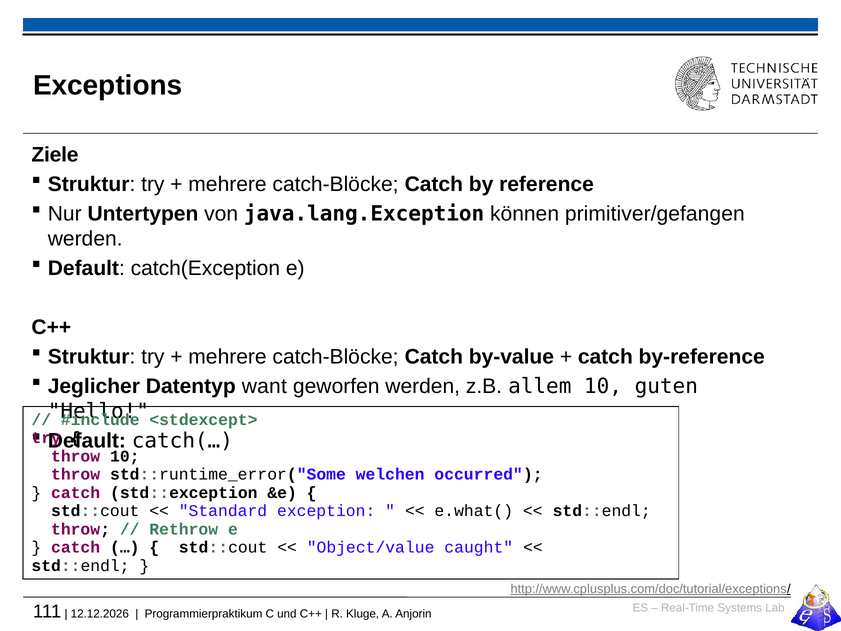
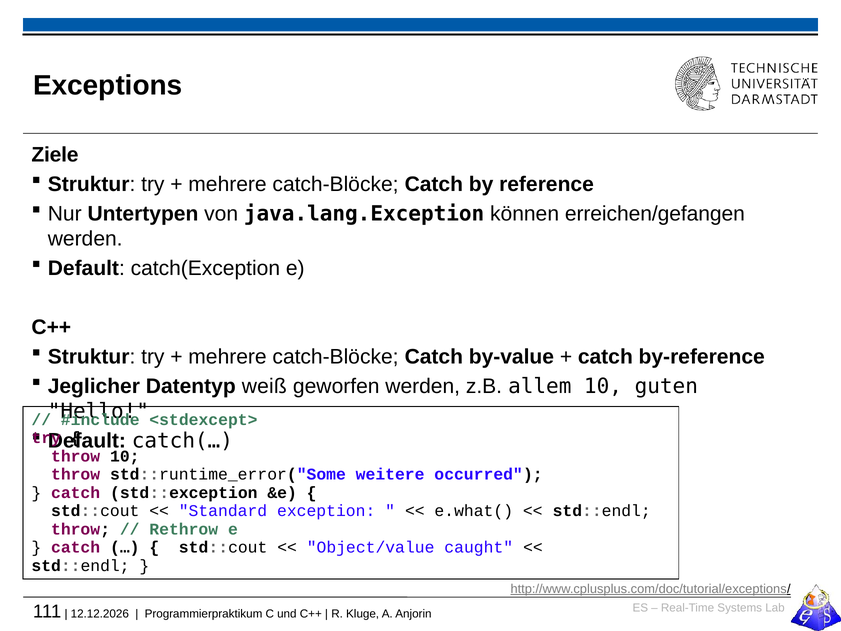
primitiver/gefangen: primitiver/gefangen -> erreichen/gefangen
want: want -> weiß
welchen: welchen -> weitere
